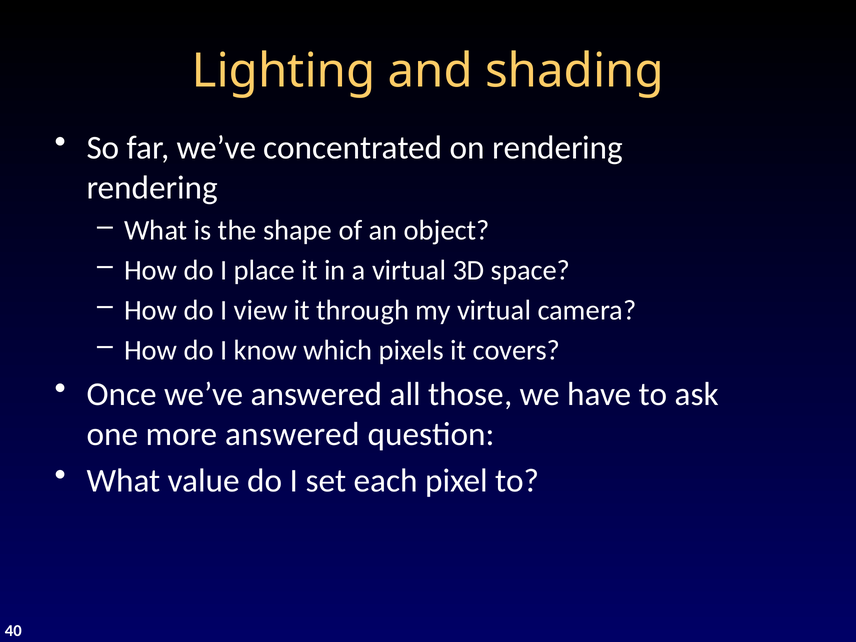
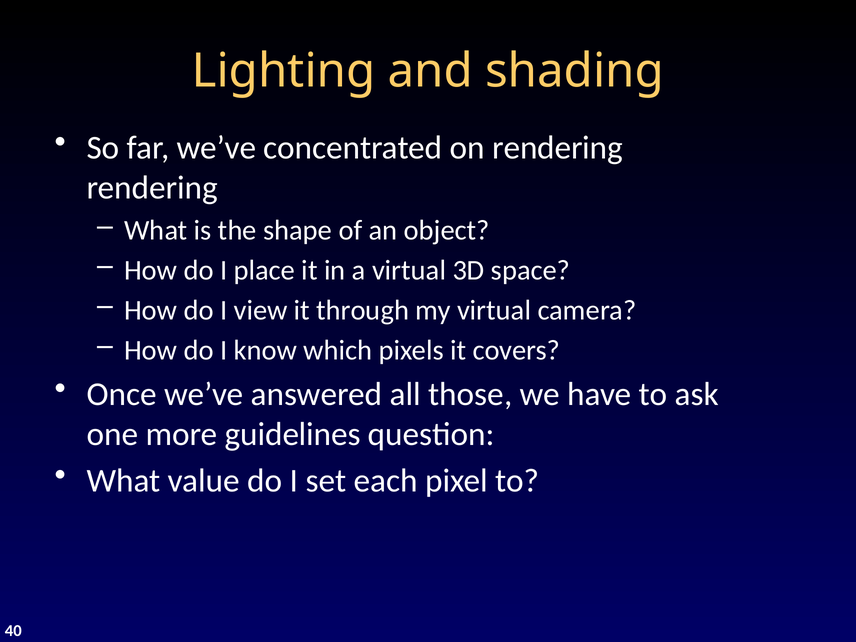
more answered: answered -> guidelines
